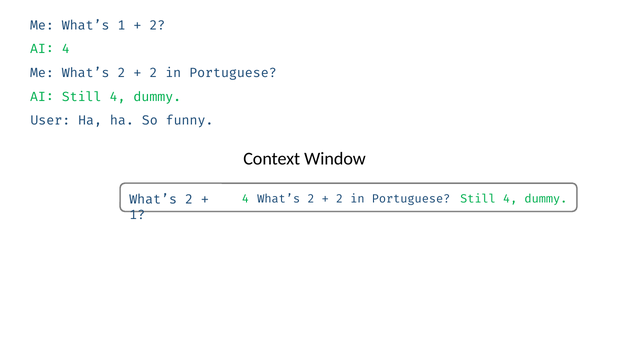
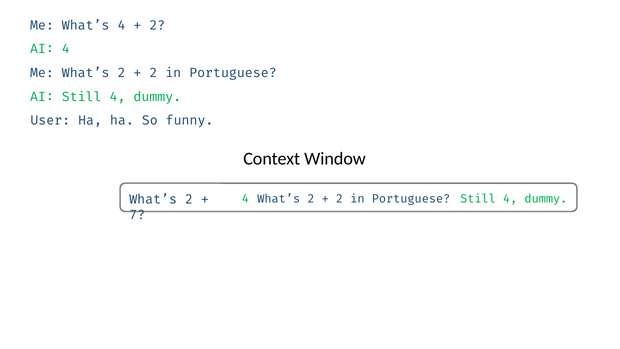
What’s 1: 1 -> 4
1 at (137, 215): 1 -> 7
